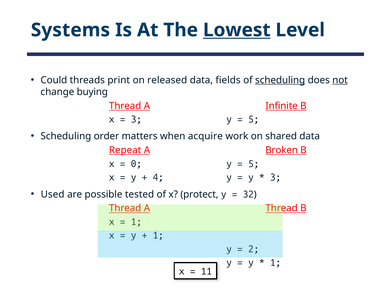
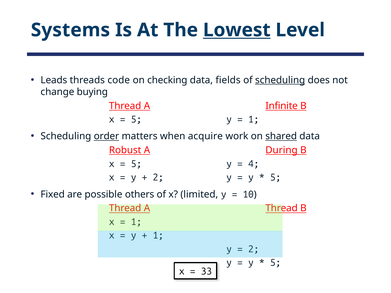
Could: Could -> Leads
print: print -> code
released: released -> checking
not underline: present -> none
3 at (136, 120): 3 -> 5
5 at (254, 120): 5 -> 1
order underline: none -> present
shared underline: none -> present
Repeat: Repeat -> Robust
Broken: Broken -> During
0 at (136, 164): 0 -> 5
5 at (254, 164): 5 -> 4
4 at (158, 178): 4 -> 2
3 at (276, 178): 3 -> 5
Used: Used -> Fixed
tested: tested -> others
protect: protect -> limited
32: 32 -> 10
1 at (276, 263): 1 -> 5
11: 11 -> 33
